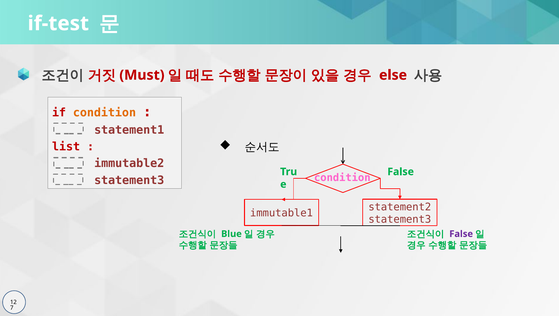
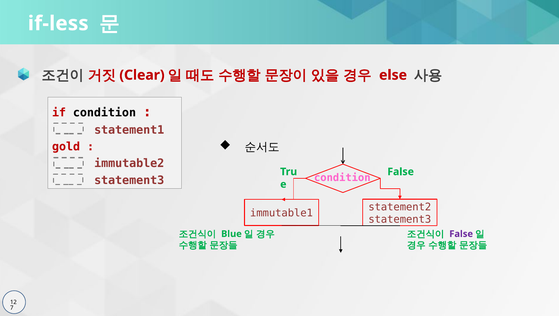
if-test: if-test -> if-less
Must: Must -> Clear
condition at (104, 113) colour: orange -> black
list: list -> gold
